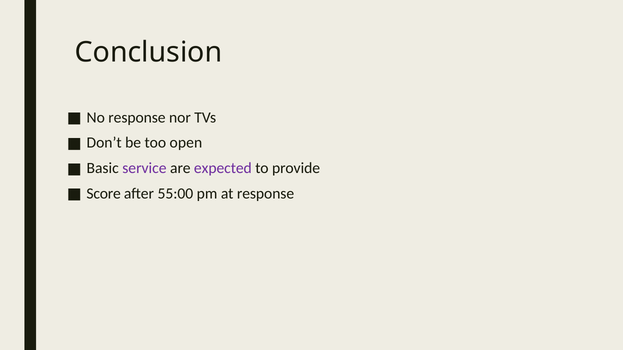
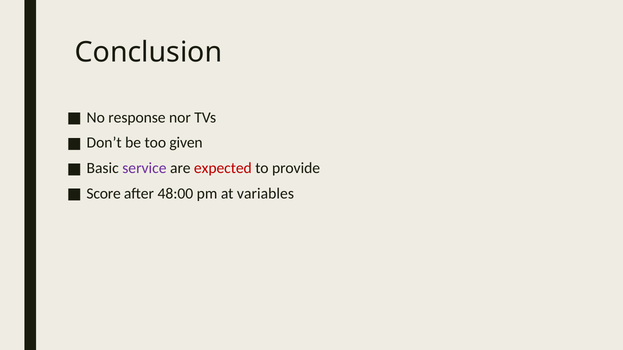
open: open -> given
expected colour: purple -> red
55:00: 55:00 -> 48:00
at response: response -> variables
